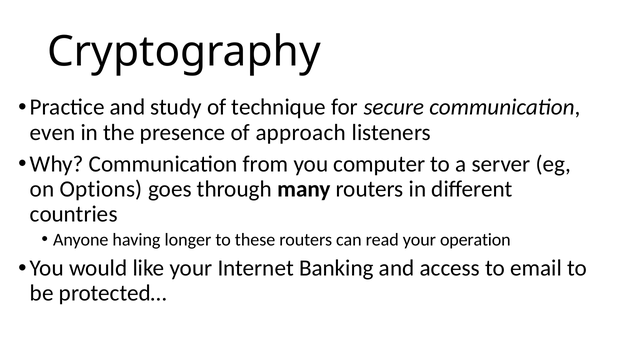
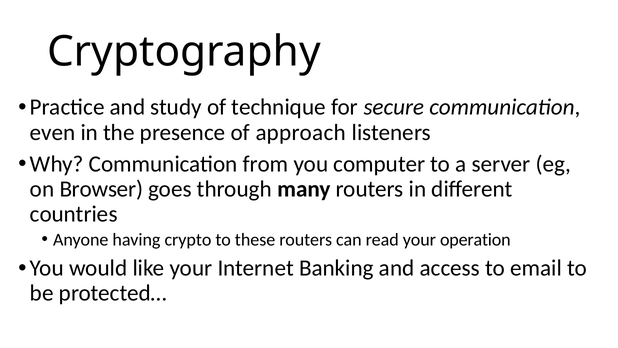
Options: Options -> Browser
longer: longer -> crypto
